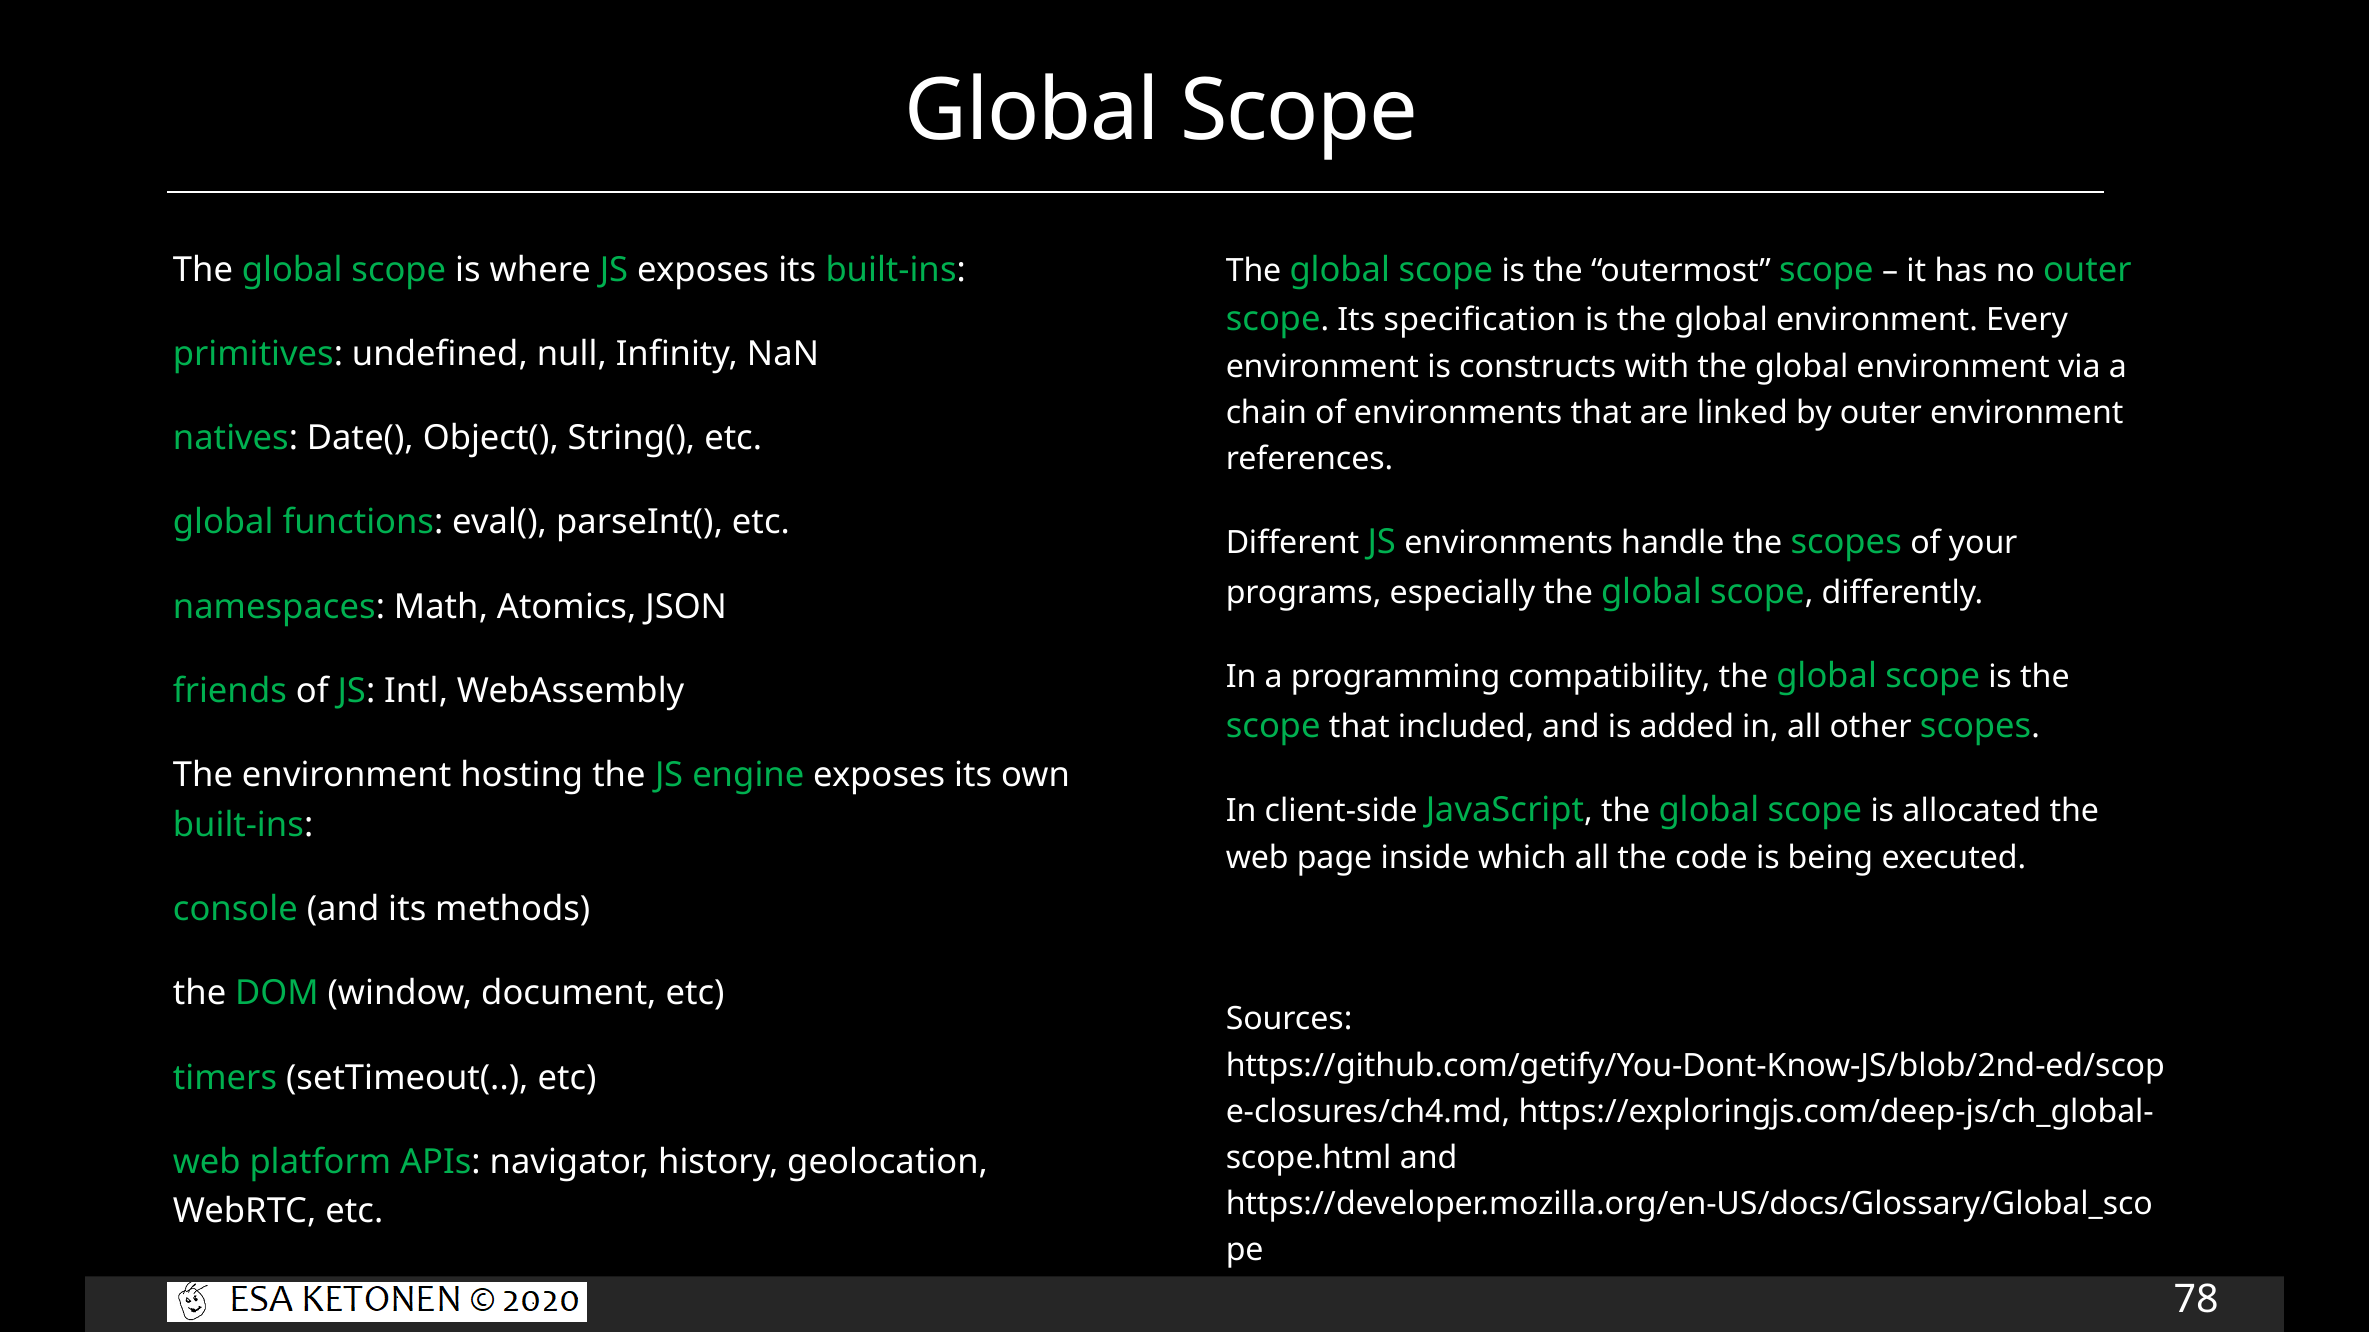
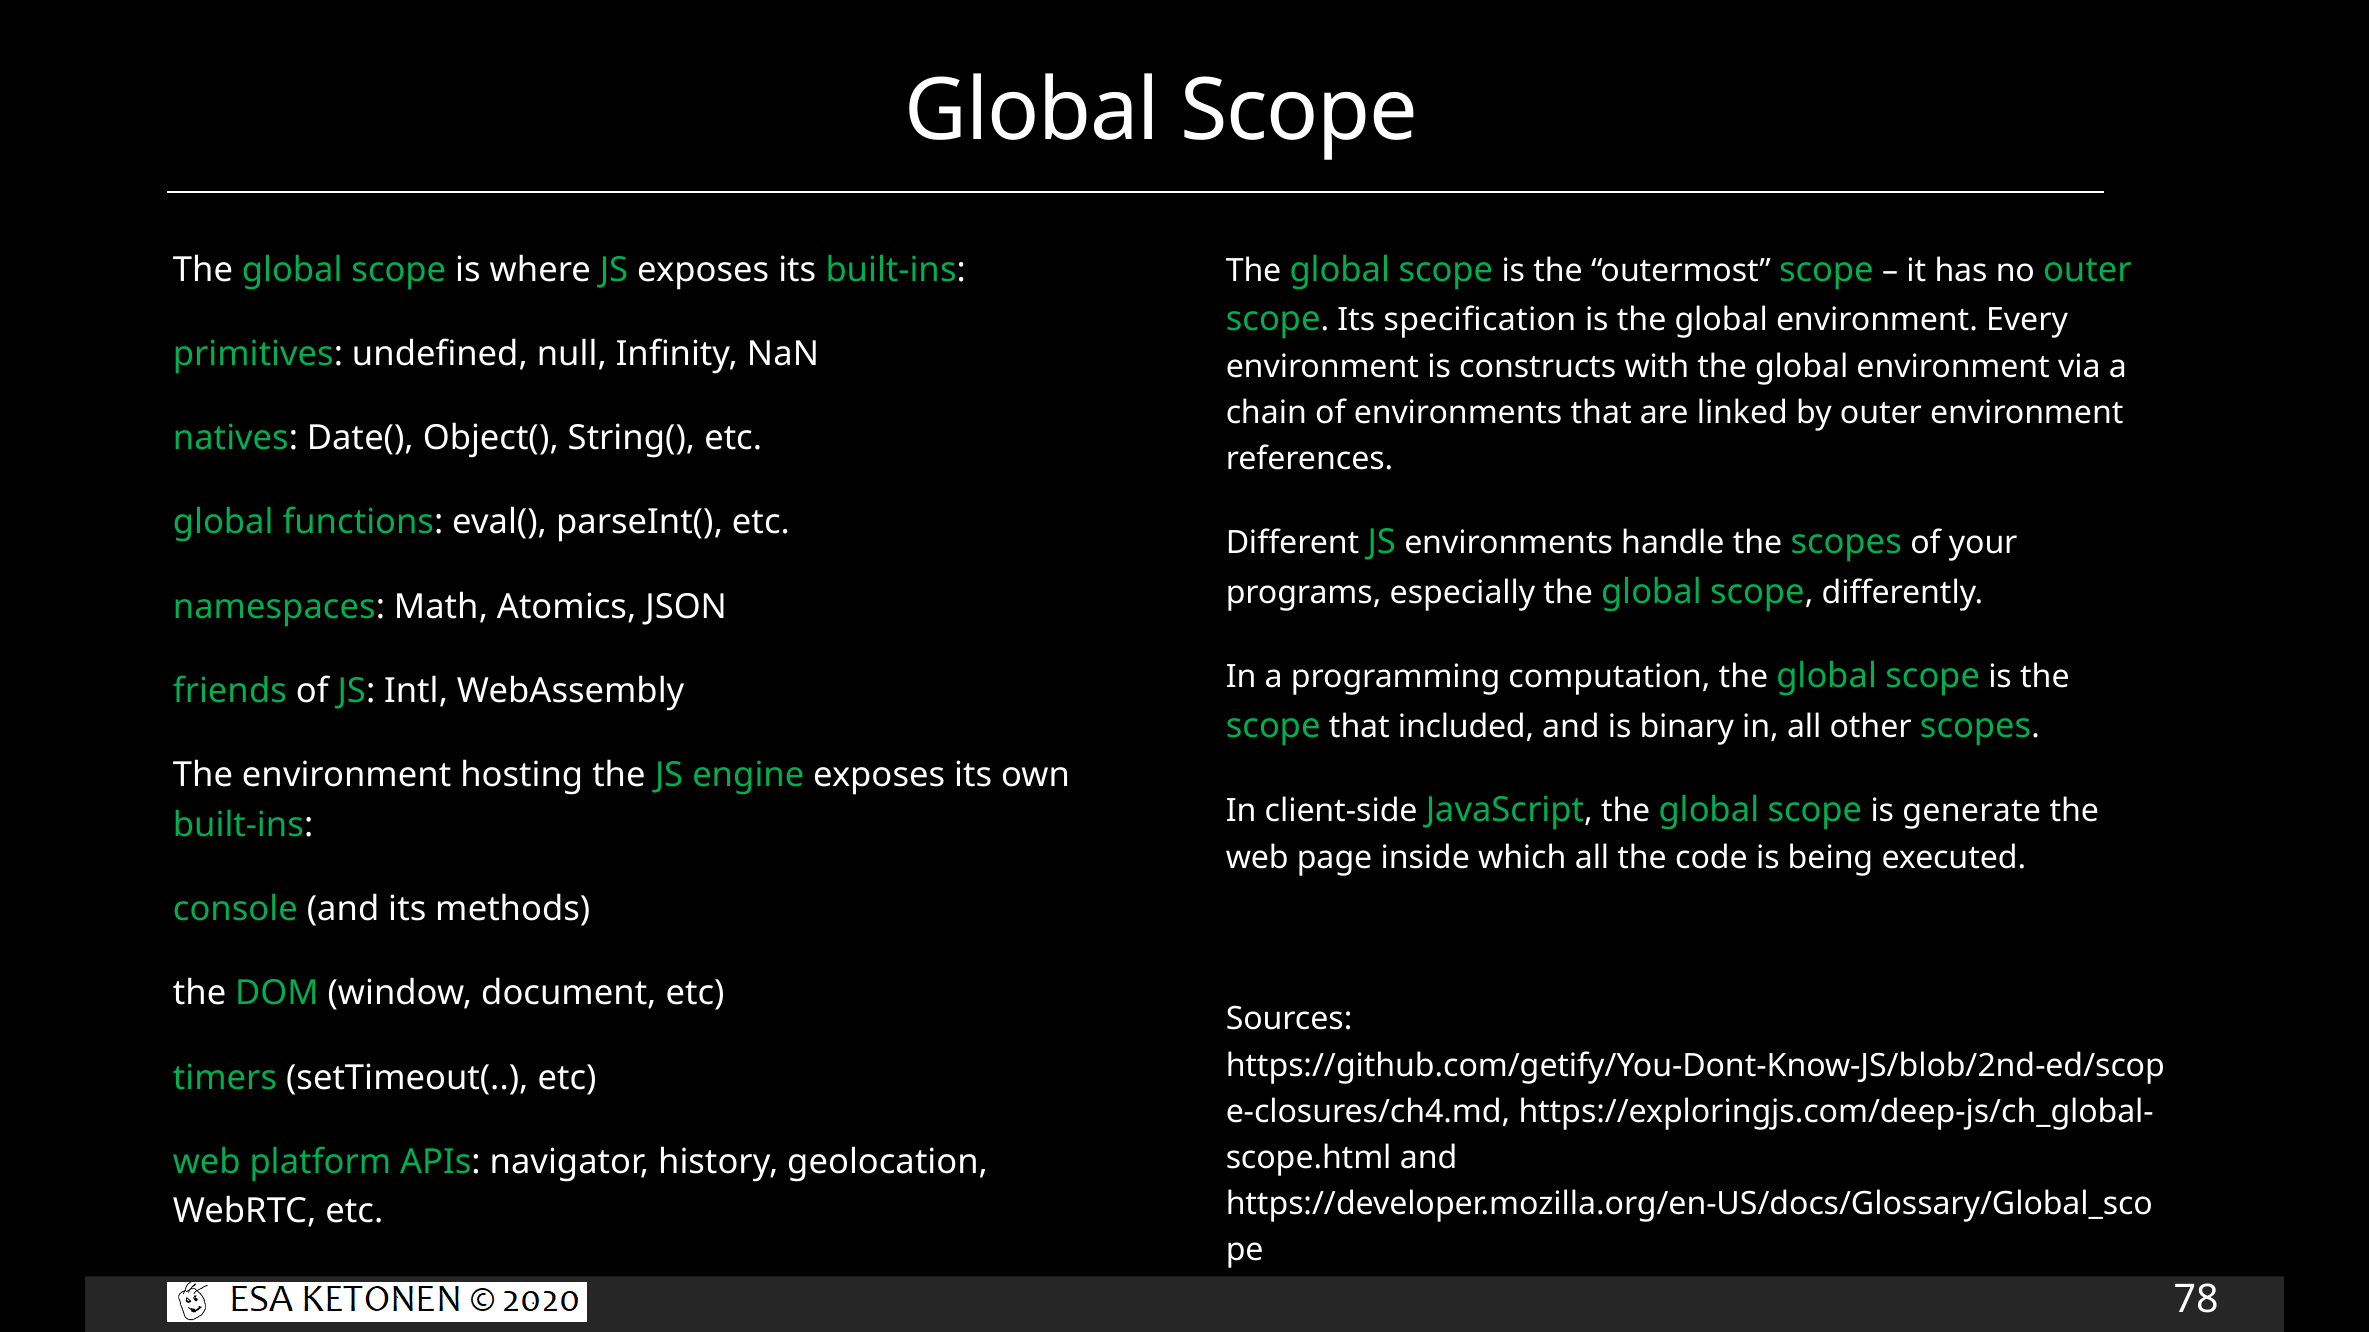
compatibility: compatibility -> computation
added: added -> binary
allocated: allocated -> generate
